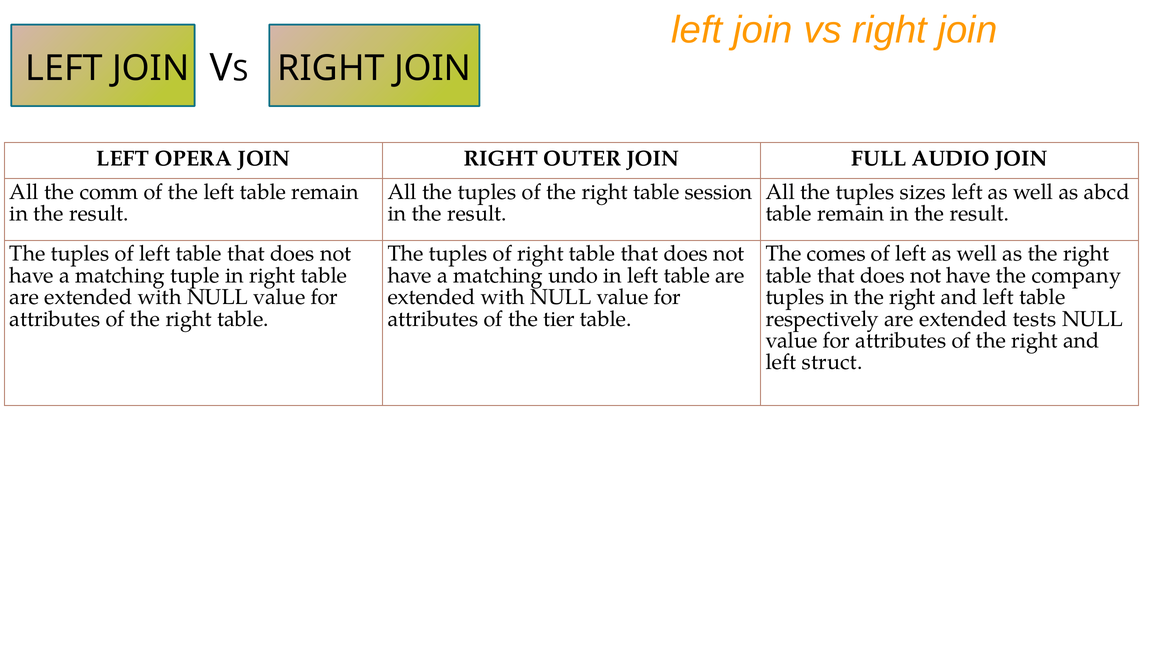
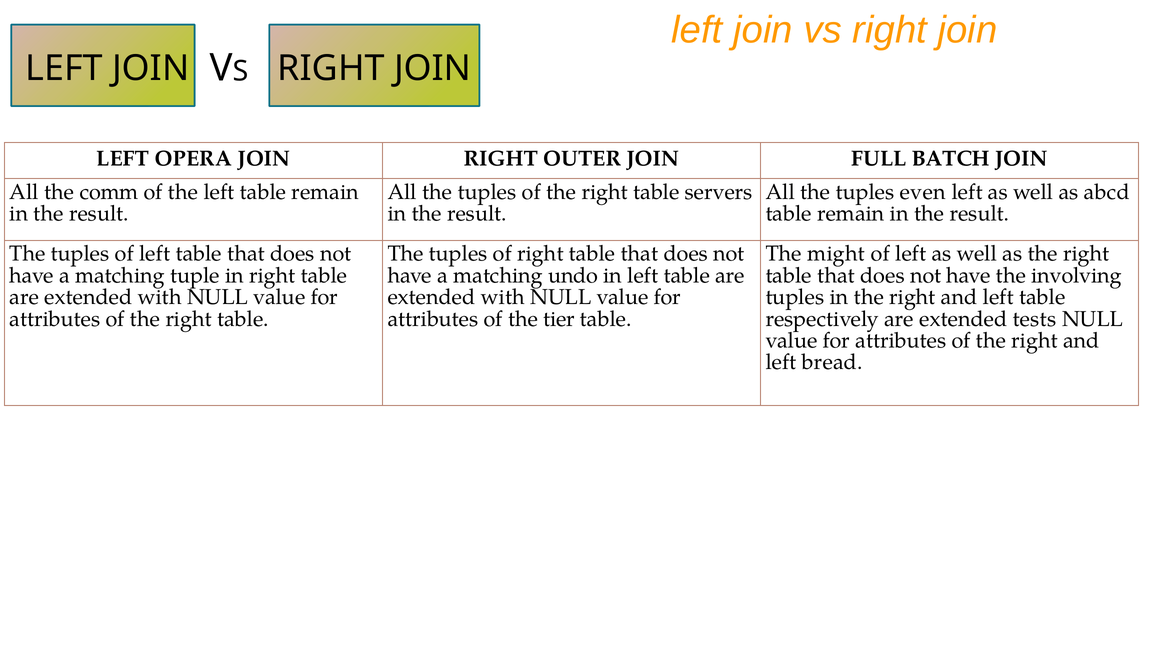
AUDIO: AUDIO -> BATCH
session: session -> servers
sizes: sizes -> even
comes: comes -> might
company: company -> involving
struct: struct -> bread
